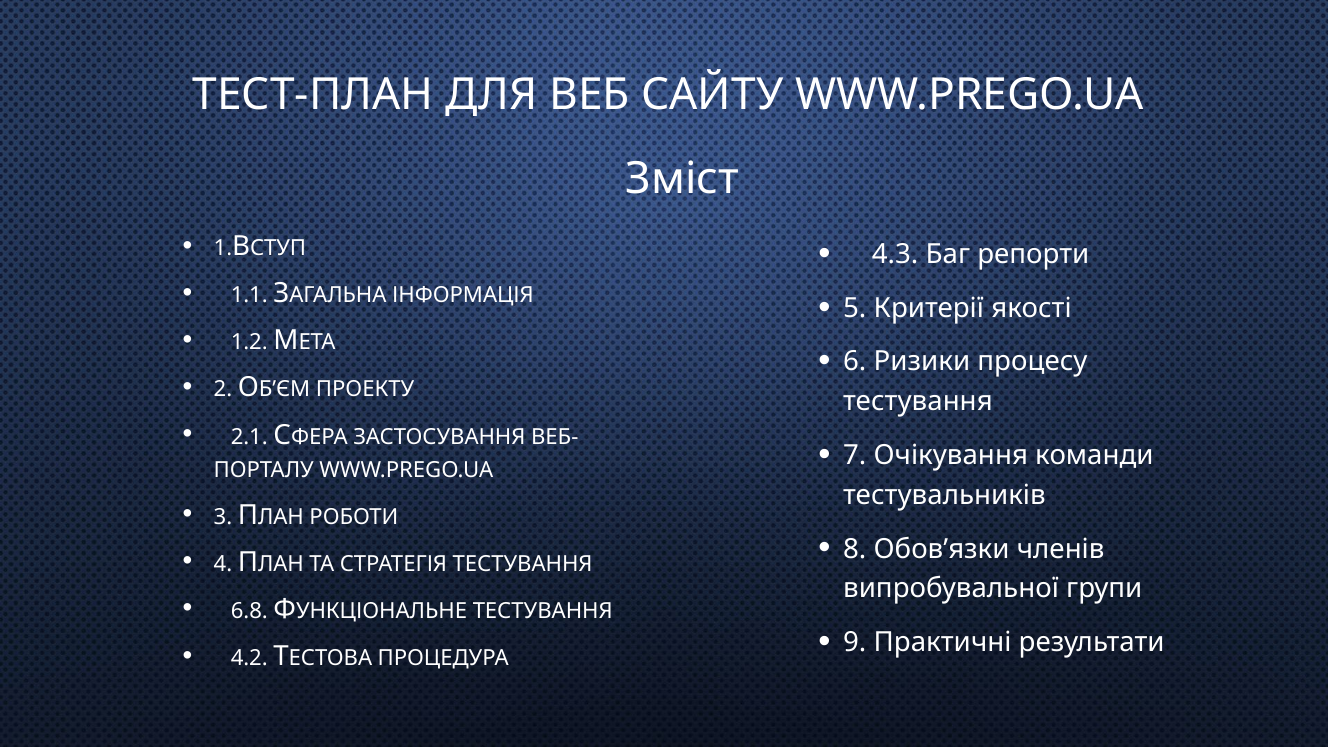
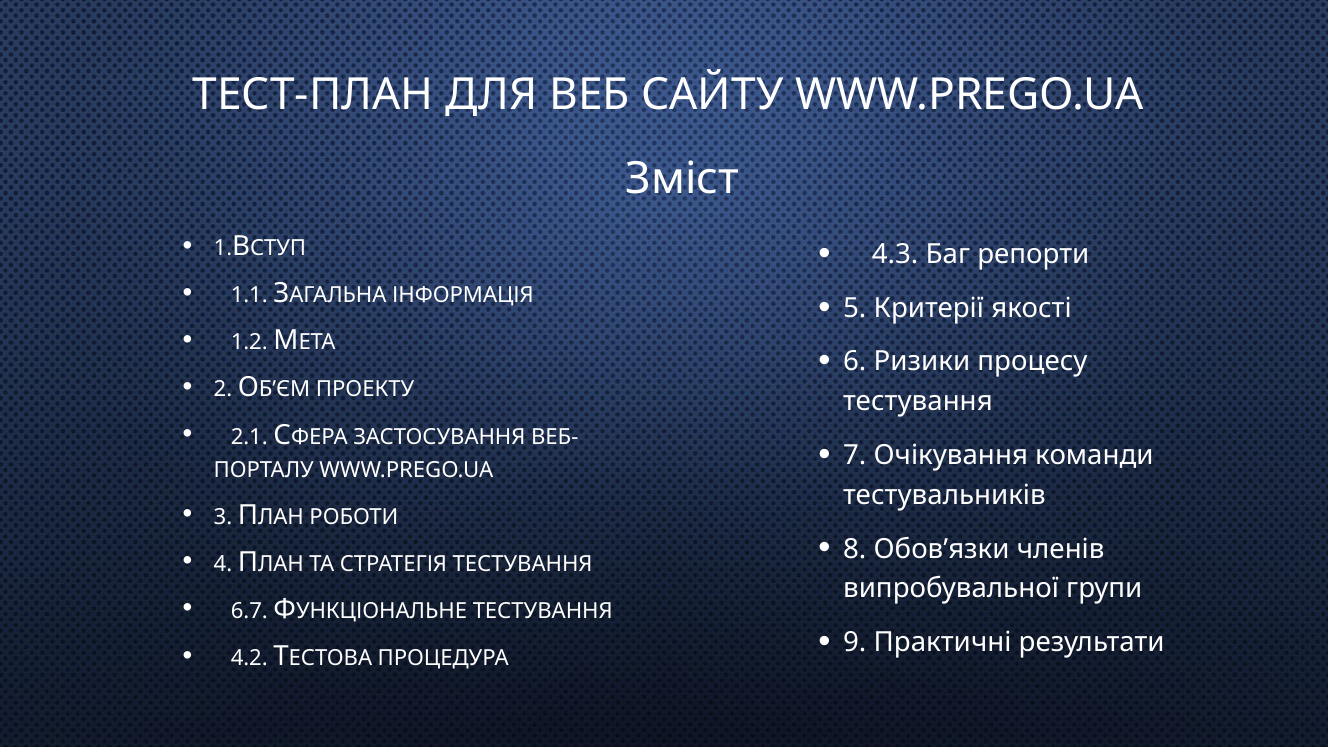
6.8: 6.8 -> 6.7
